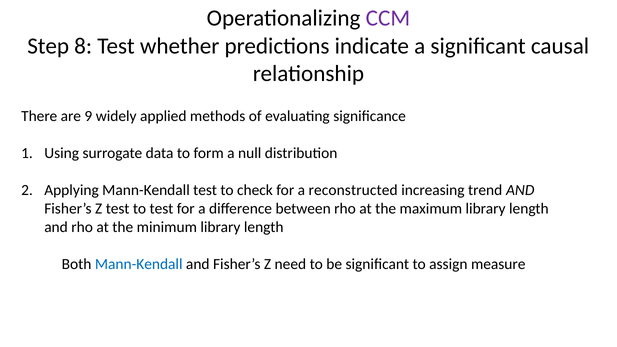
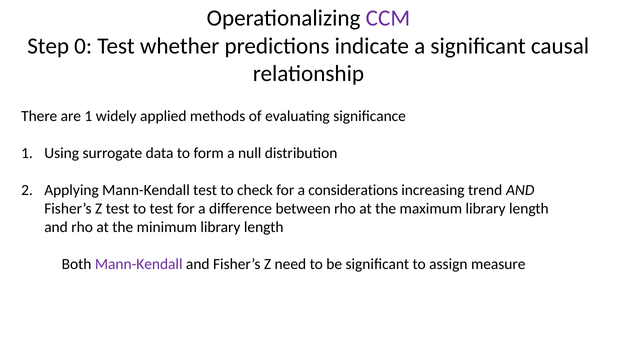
8: 8 -> 0
are 9: 9 -> 1
reconstructed: reconstructed -> considerations
Mann-Kendall at (139, 264) colour: blue -> purple
